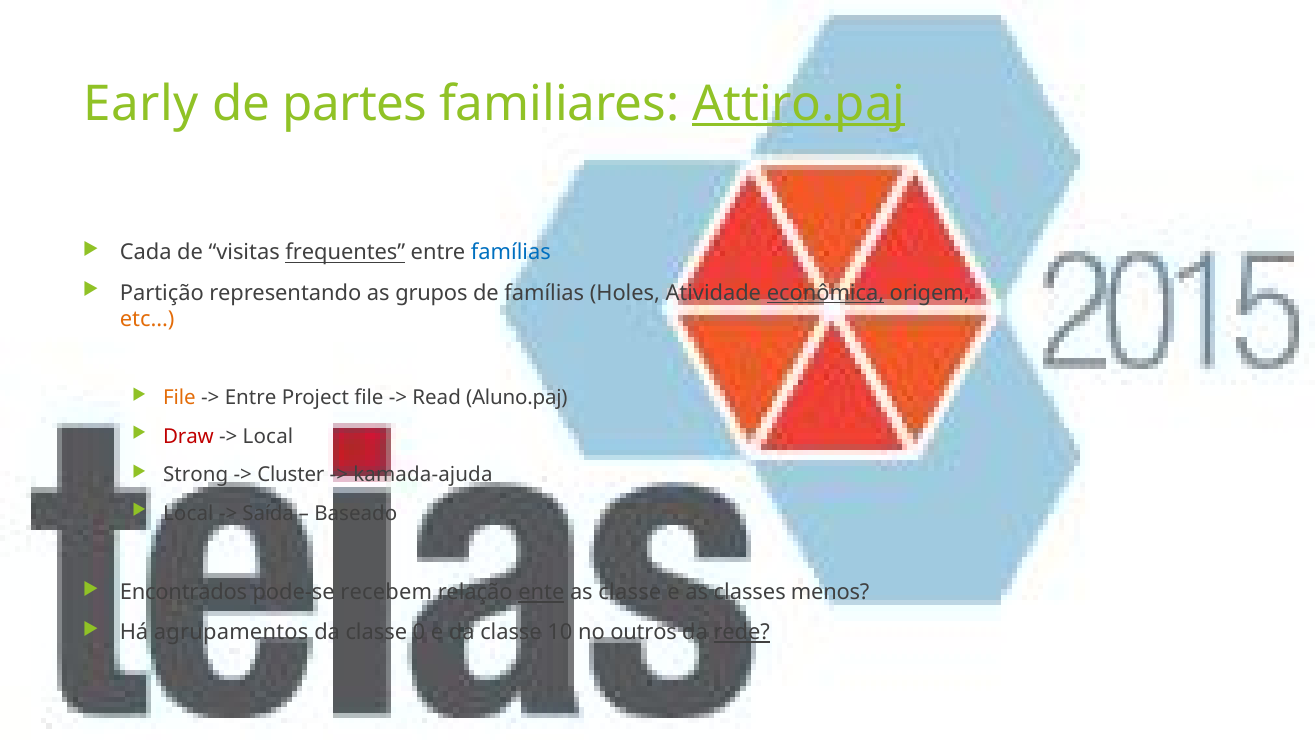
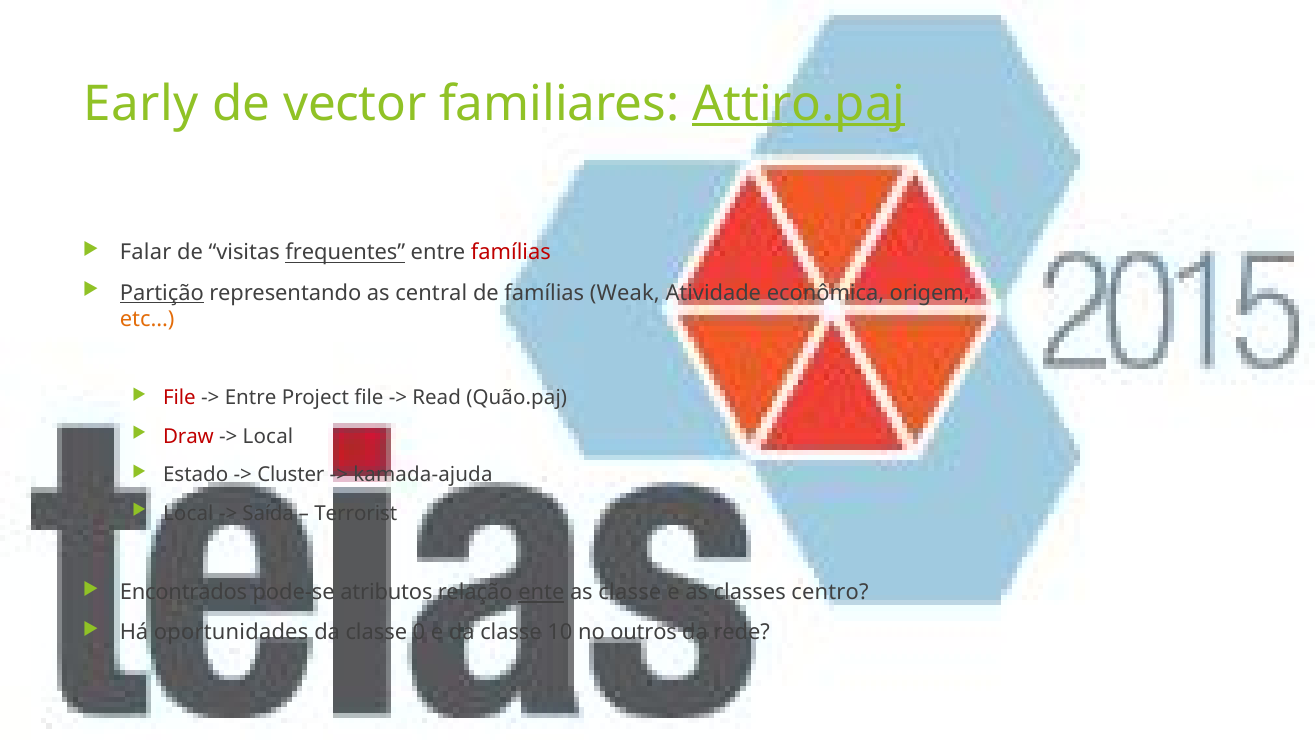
partes: partes -> vector
Cada: Cada -> Falar
famílias at (511, 253) colour: blue -> red
Partição underline: none -> present
grupos: grupos -> central
Holes: Holes -> Weak
econômica underline: present -> none
File at (179, 398) colour: orange -> red
Aluno.paj: Aluno.paj -> Quão.paj
Strong: Strong -> Estado
Baseado: Baseado -> Terrorist
recebem: recebem -> atributos
menos: menos -> centro
agrupamentos: agrupamentos -> oportunidades
rede underline: present -> none
